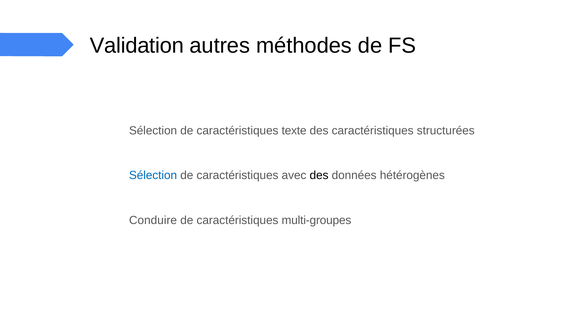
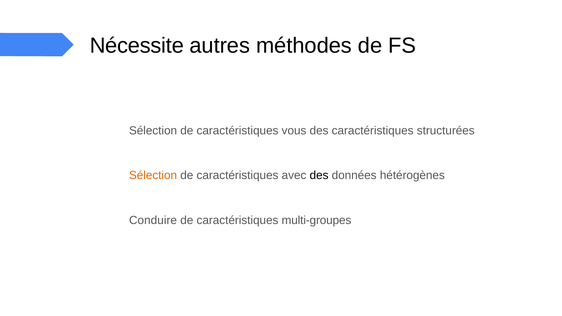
Validation: Validation -> Nécessite
texte: texte -> vous
Sélection at (153, 175) colour: blue -> orange
